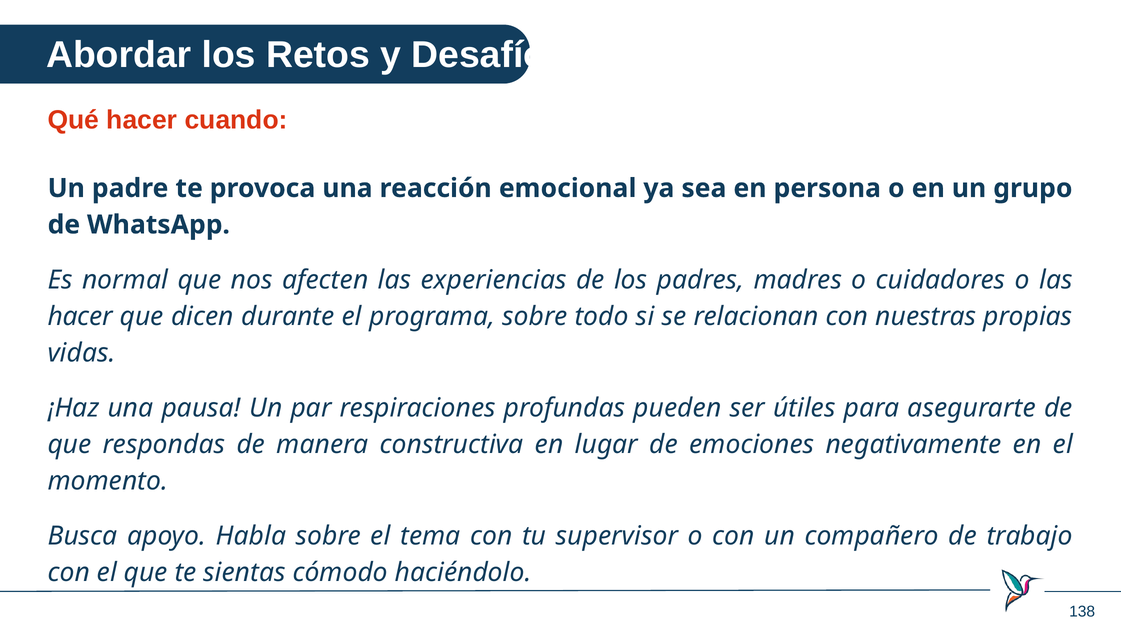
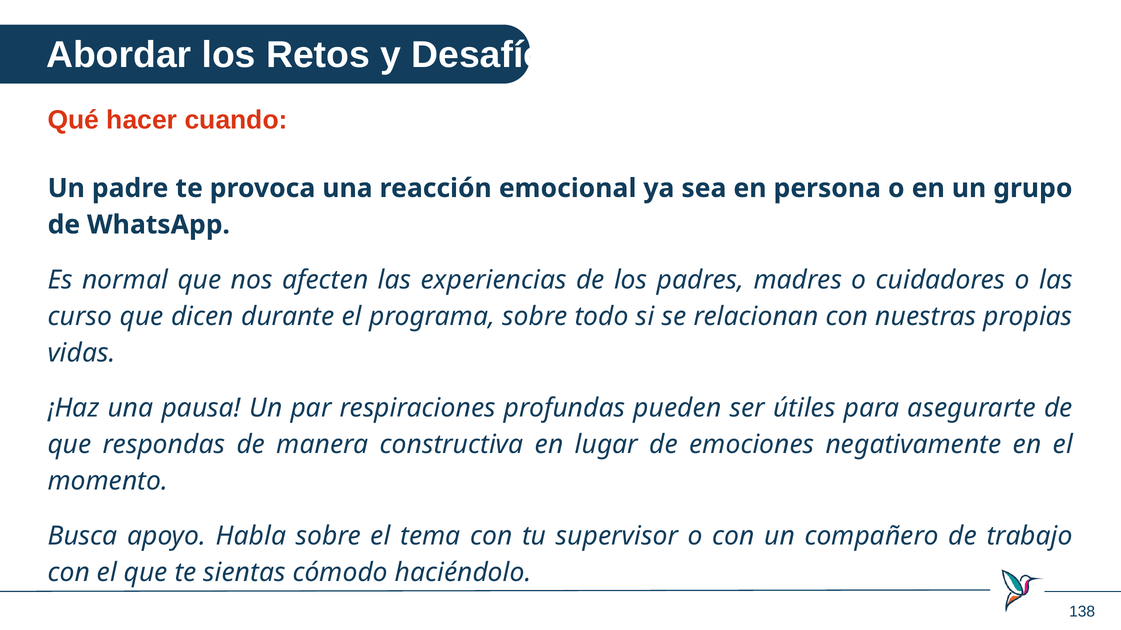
hacer at (80, 317): hacer -> curso
